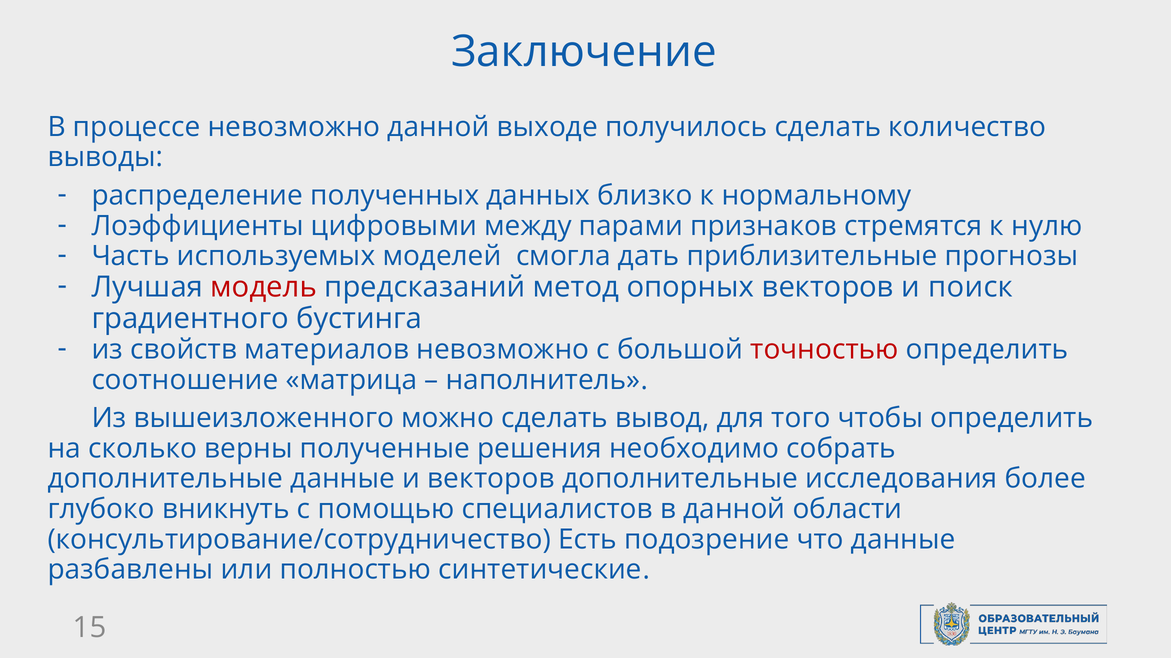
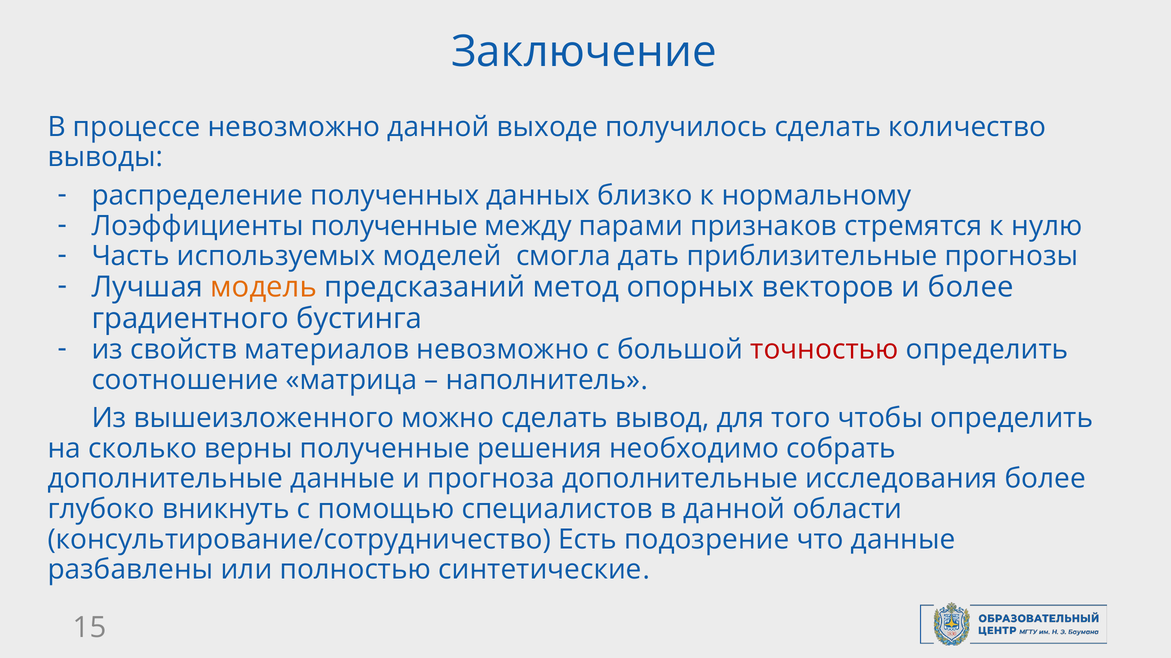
Лоэффициенты цифровыми: цифровыми -> полученные
модель colour: red -> orange
и поиск: поиск -> более
и векторов: векторов -> прогноза
